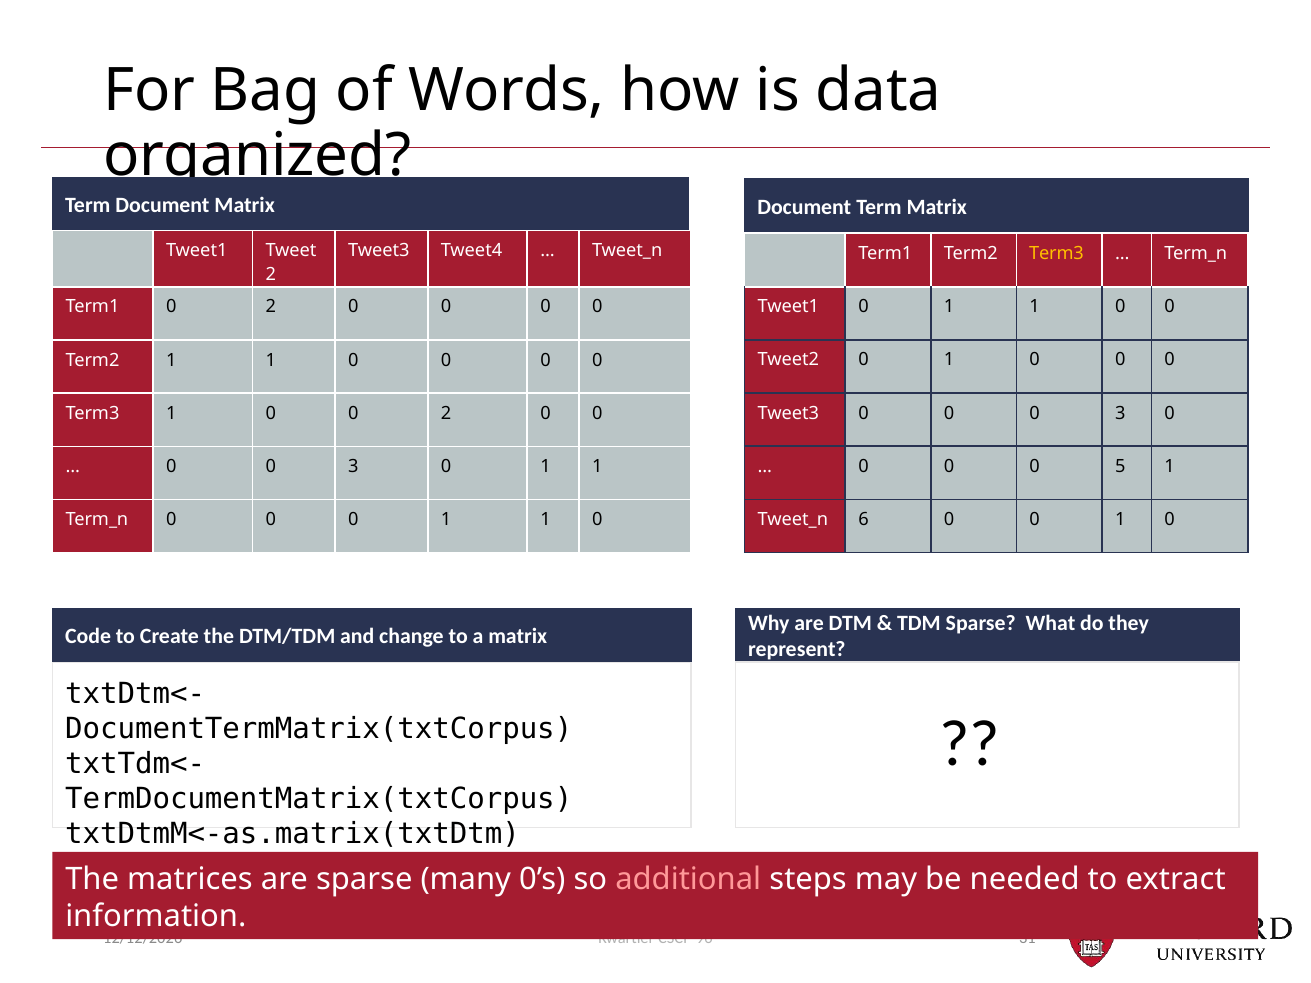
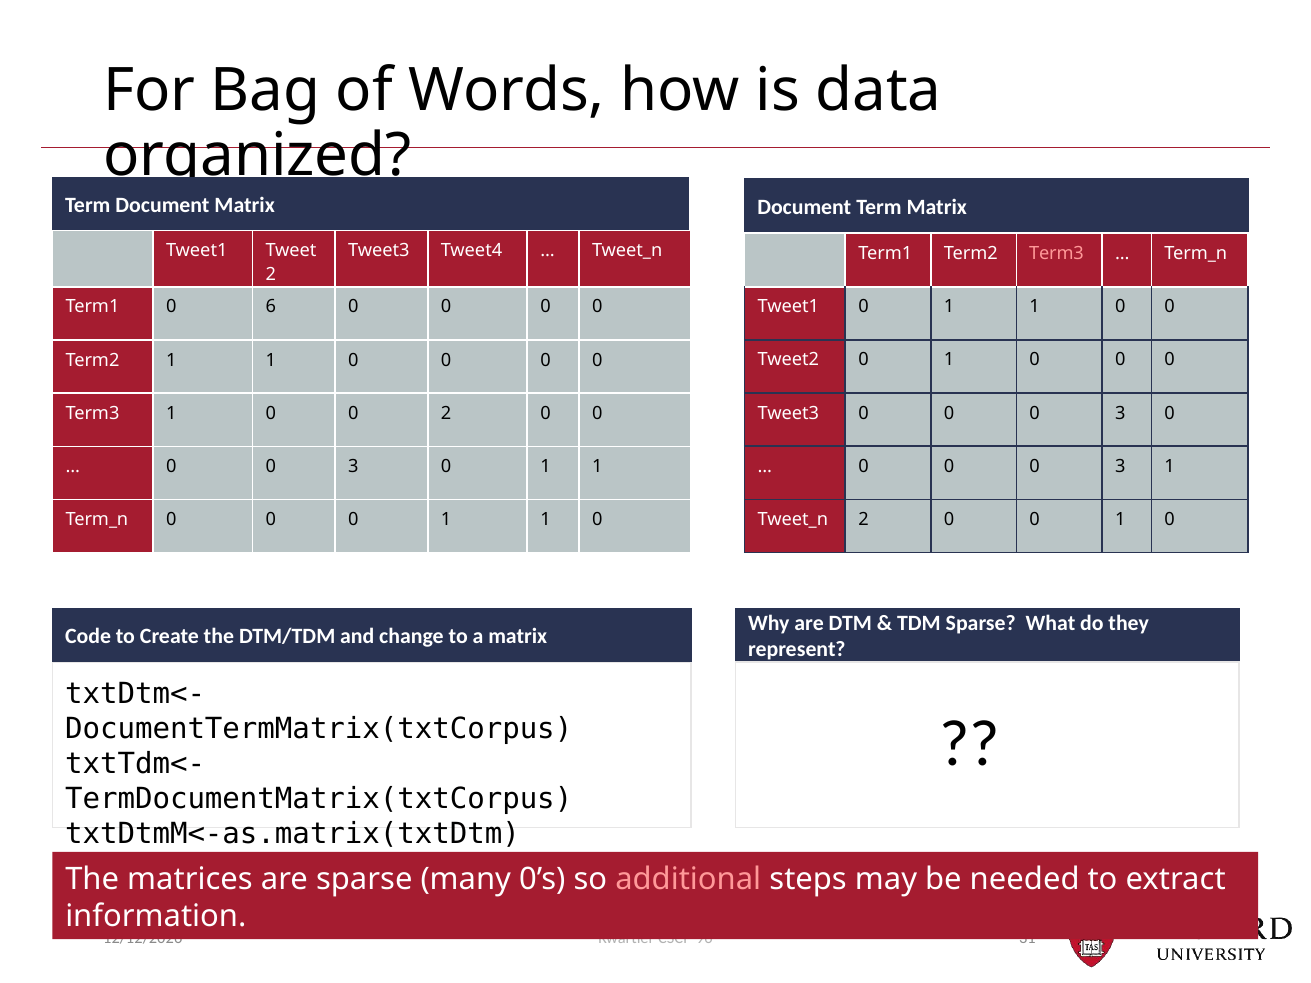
Term3 at (1057, 254) colour: yellow -> pink
Term1 0 2: 2 -> 6
5 at (1120, 466): 5 -> 3
6 at (864, 520): 6 -> 2
